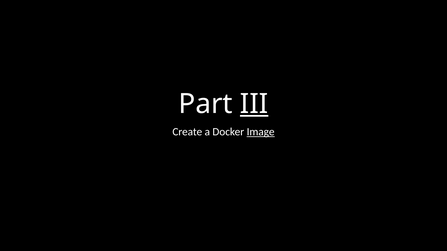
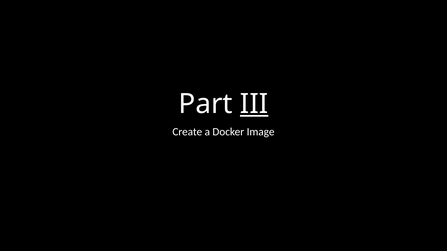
Image underline: present -> none
